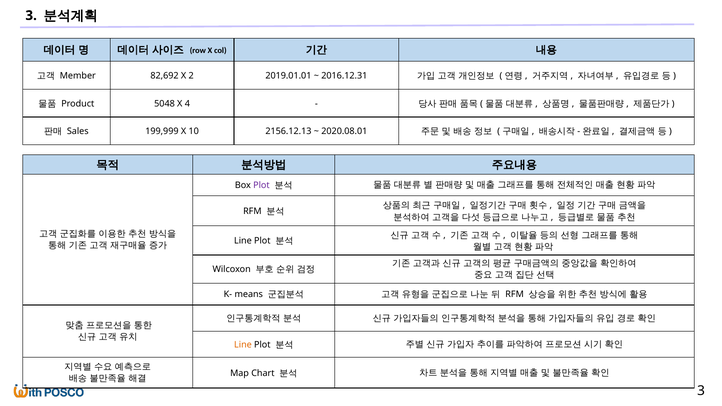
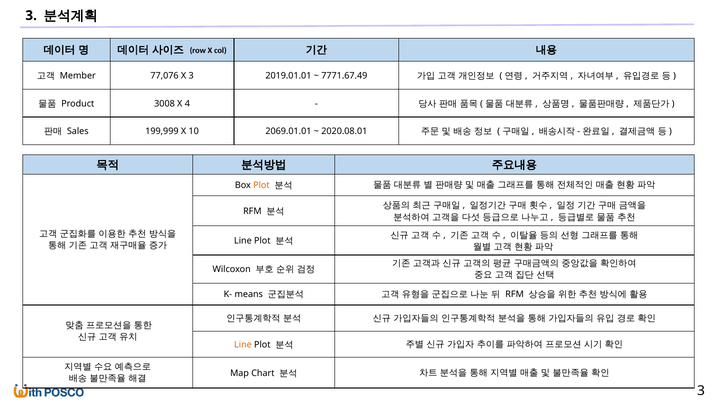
82,692: 82,692 -> 77,076
X 2: 2 -> 3
2016.12.31: 2016.12.31 -> 7771.67.49
5048: 5048 -> 3008
2156.12.13: 2156.12.13 -> 2069.01.01
Plot at (261, 186) colour: purple -> orange
